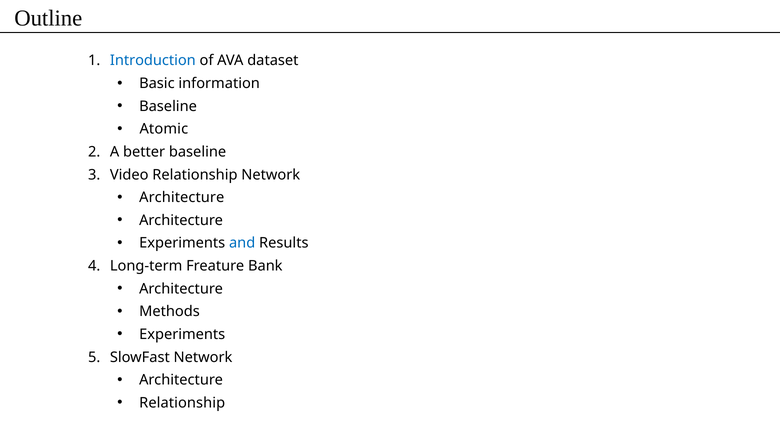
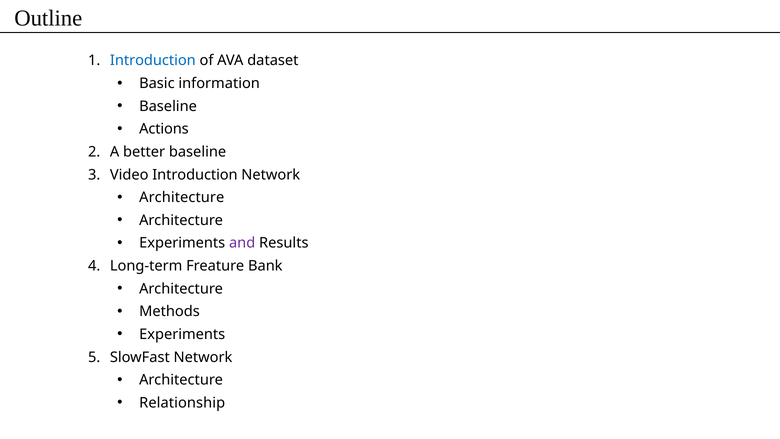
Atomic: Atomic -> Actions
Video Relationship: Relationship -> Introduction
and colour: blue -> purple
